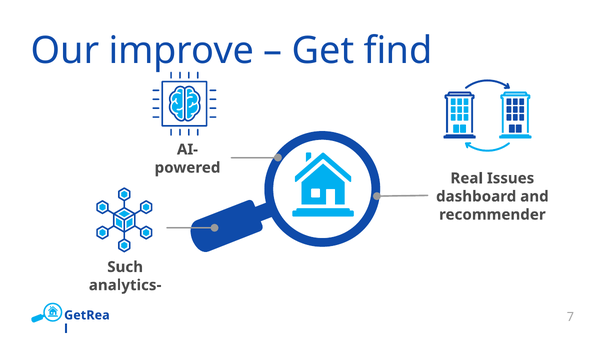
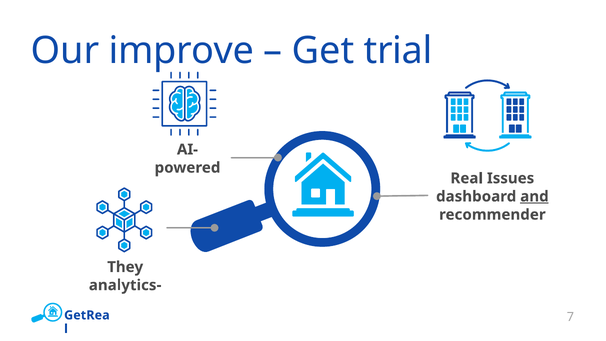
find: find -> trial
and underline: none -> present
Such: Such -> They
